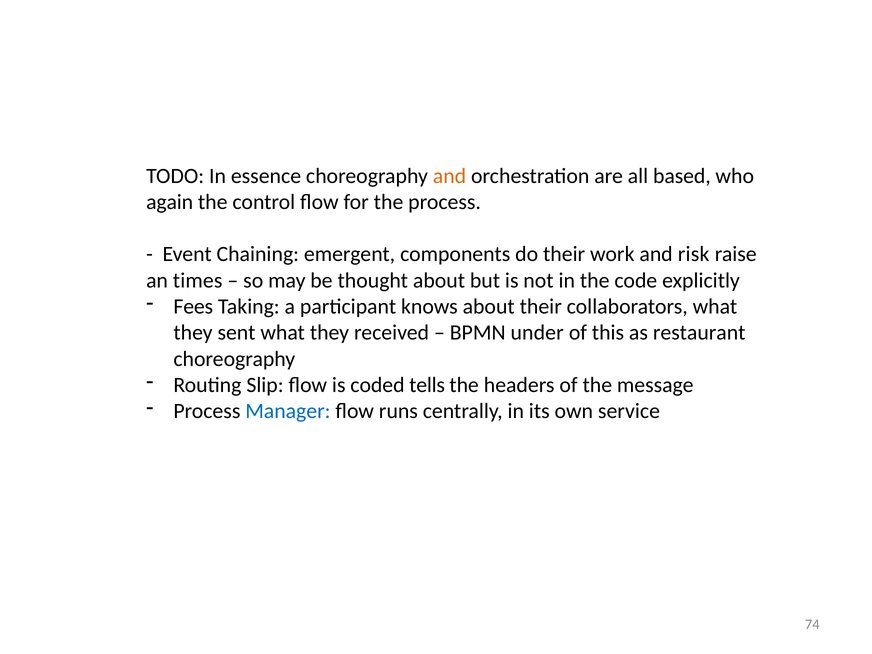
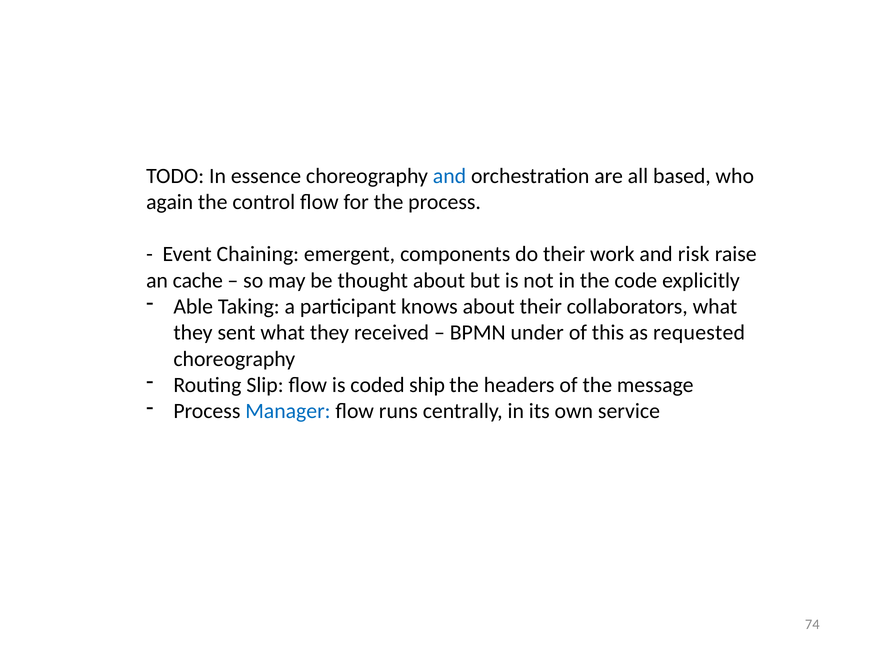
and at (450, 176) colour: orange -> blue
times: times -> cache
Fees: Fees -> Able
restaurant: restaurant -> requested
tells: tells -> ship
